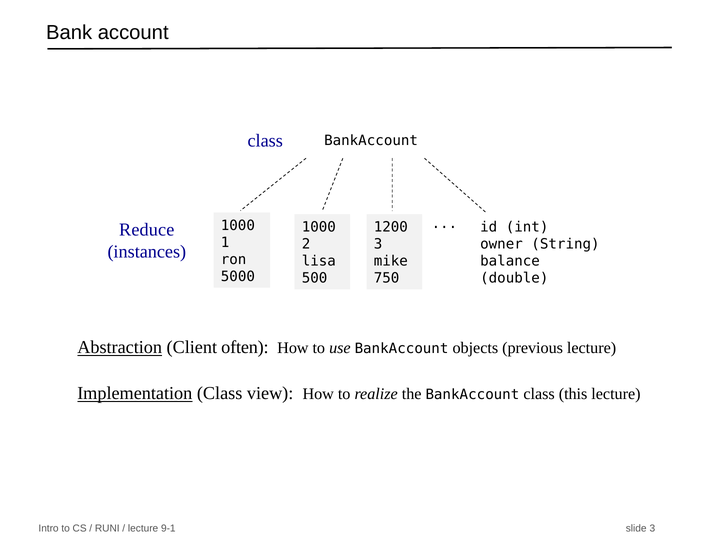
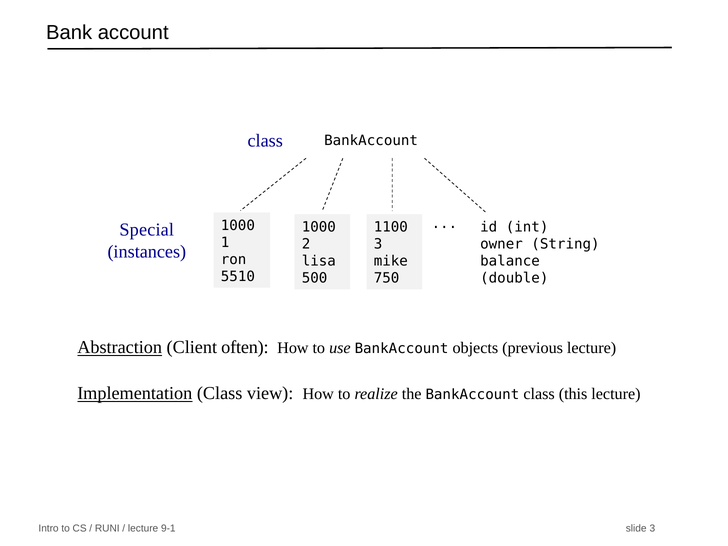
1200: 1200 -> 1100
Reduce: Reduce -> Special
5000: 5000 -> 5510
